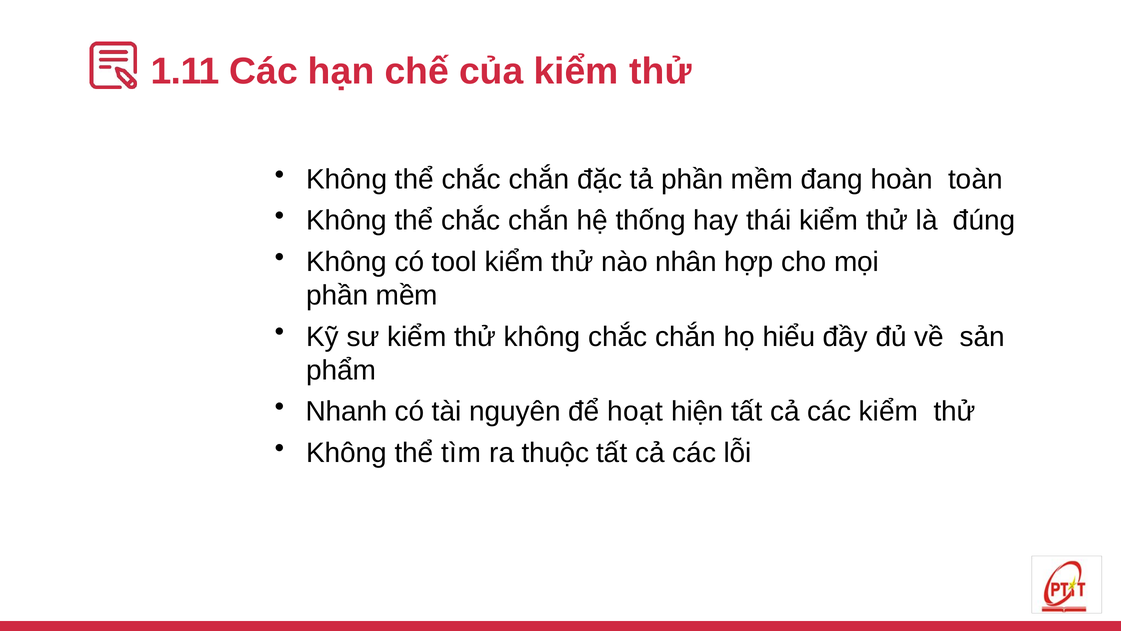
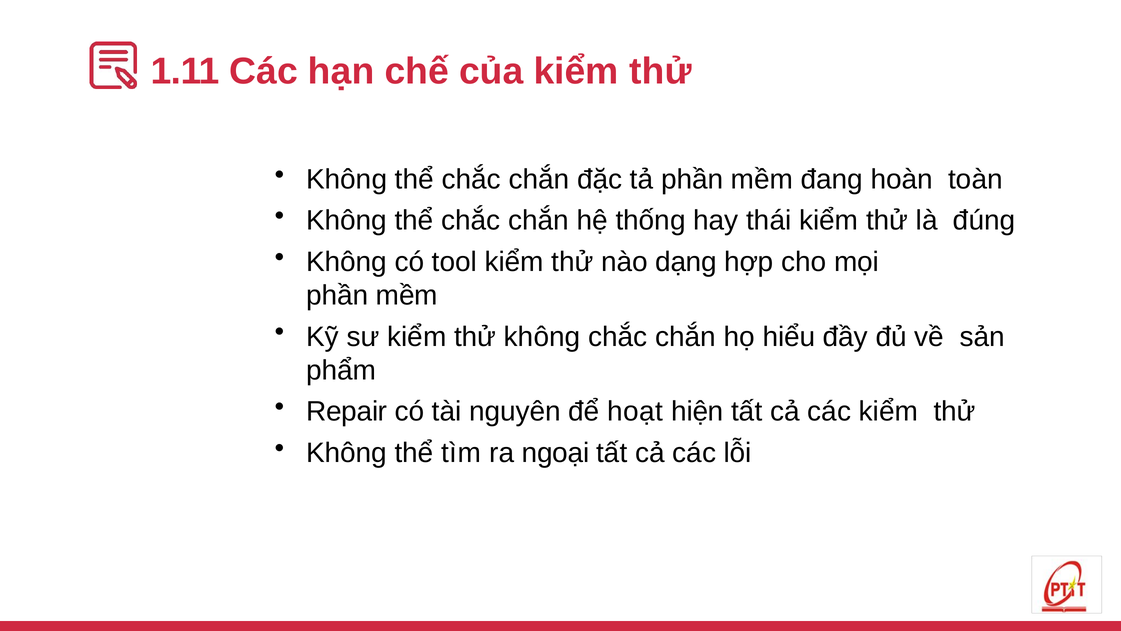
nhân: nhân -> dạng
Nhanh: Nhanh -> Repair
thuộc: thuộc -> ngoại
